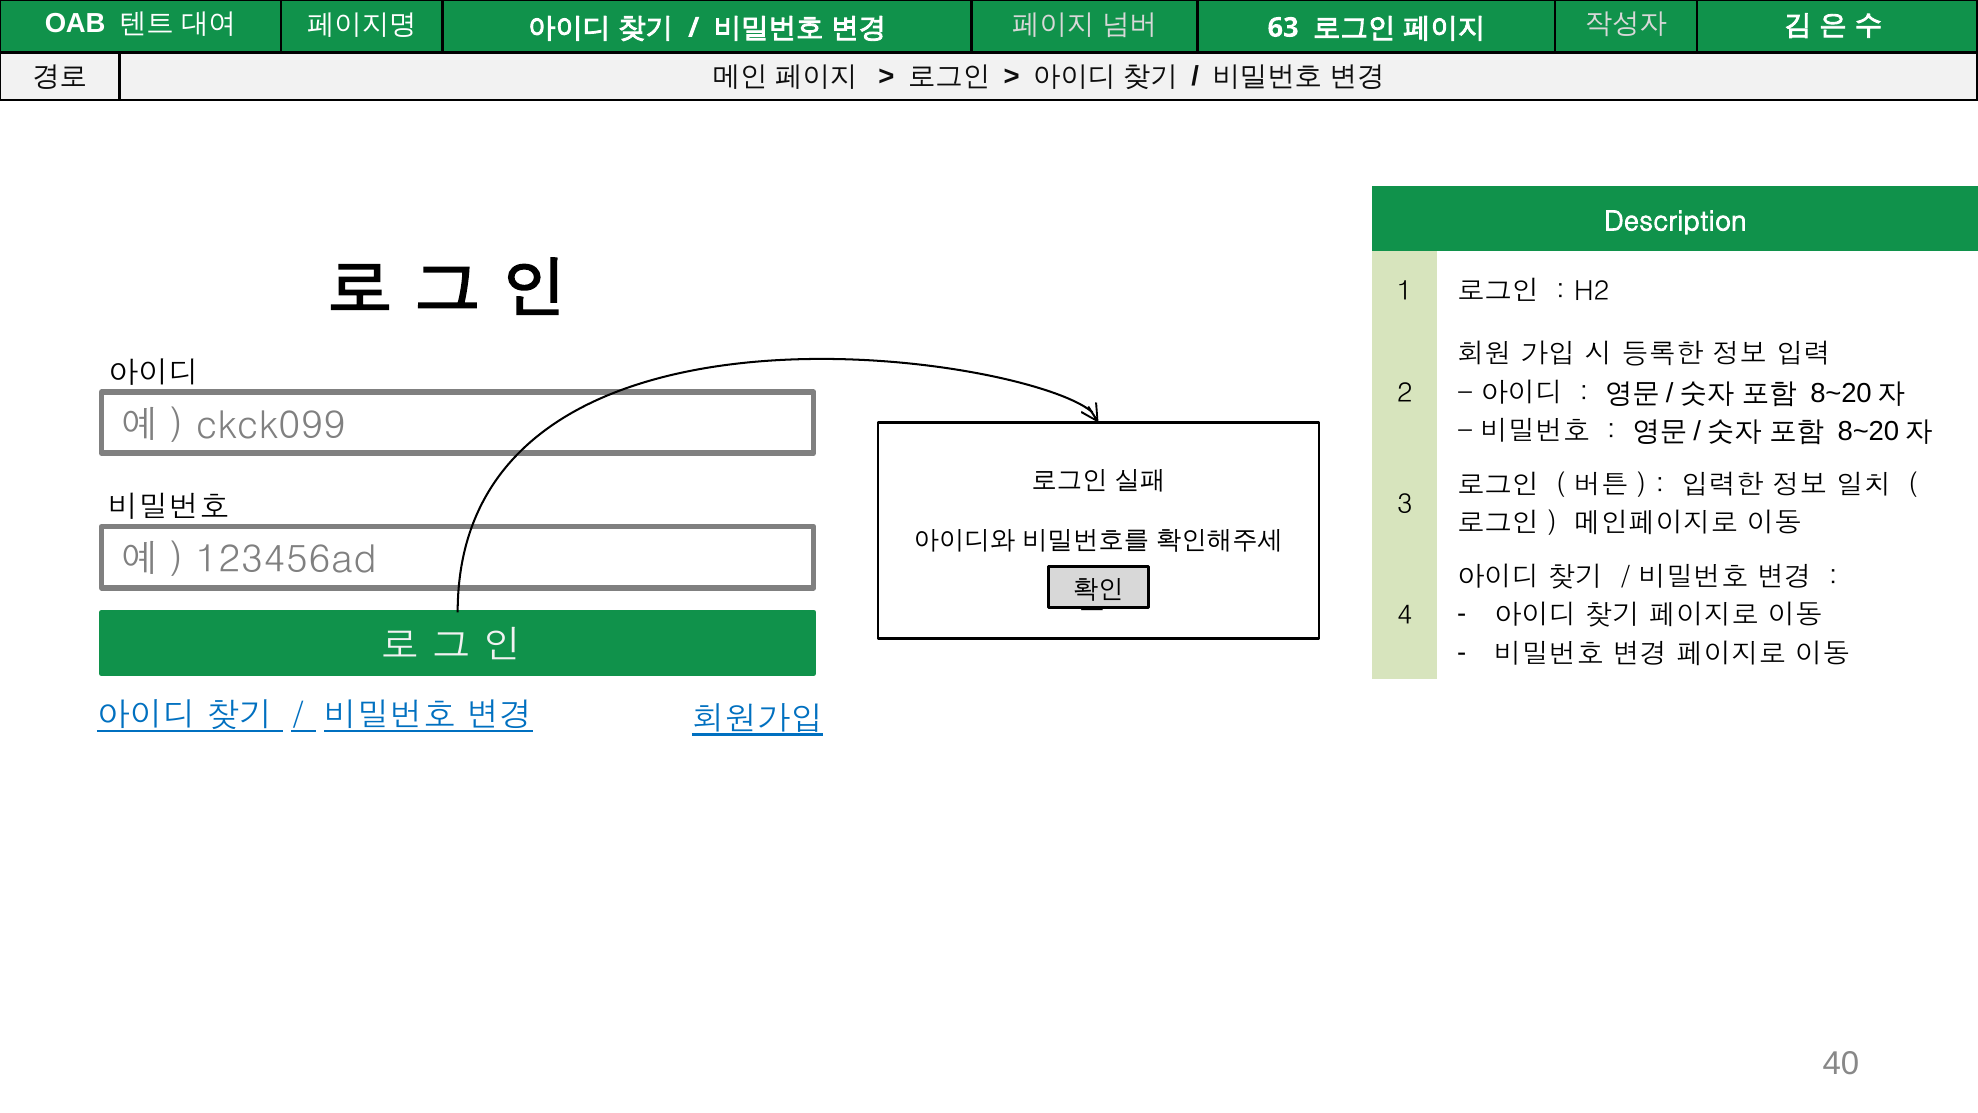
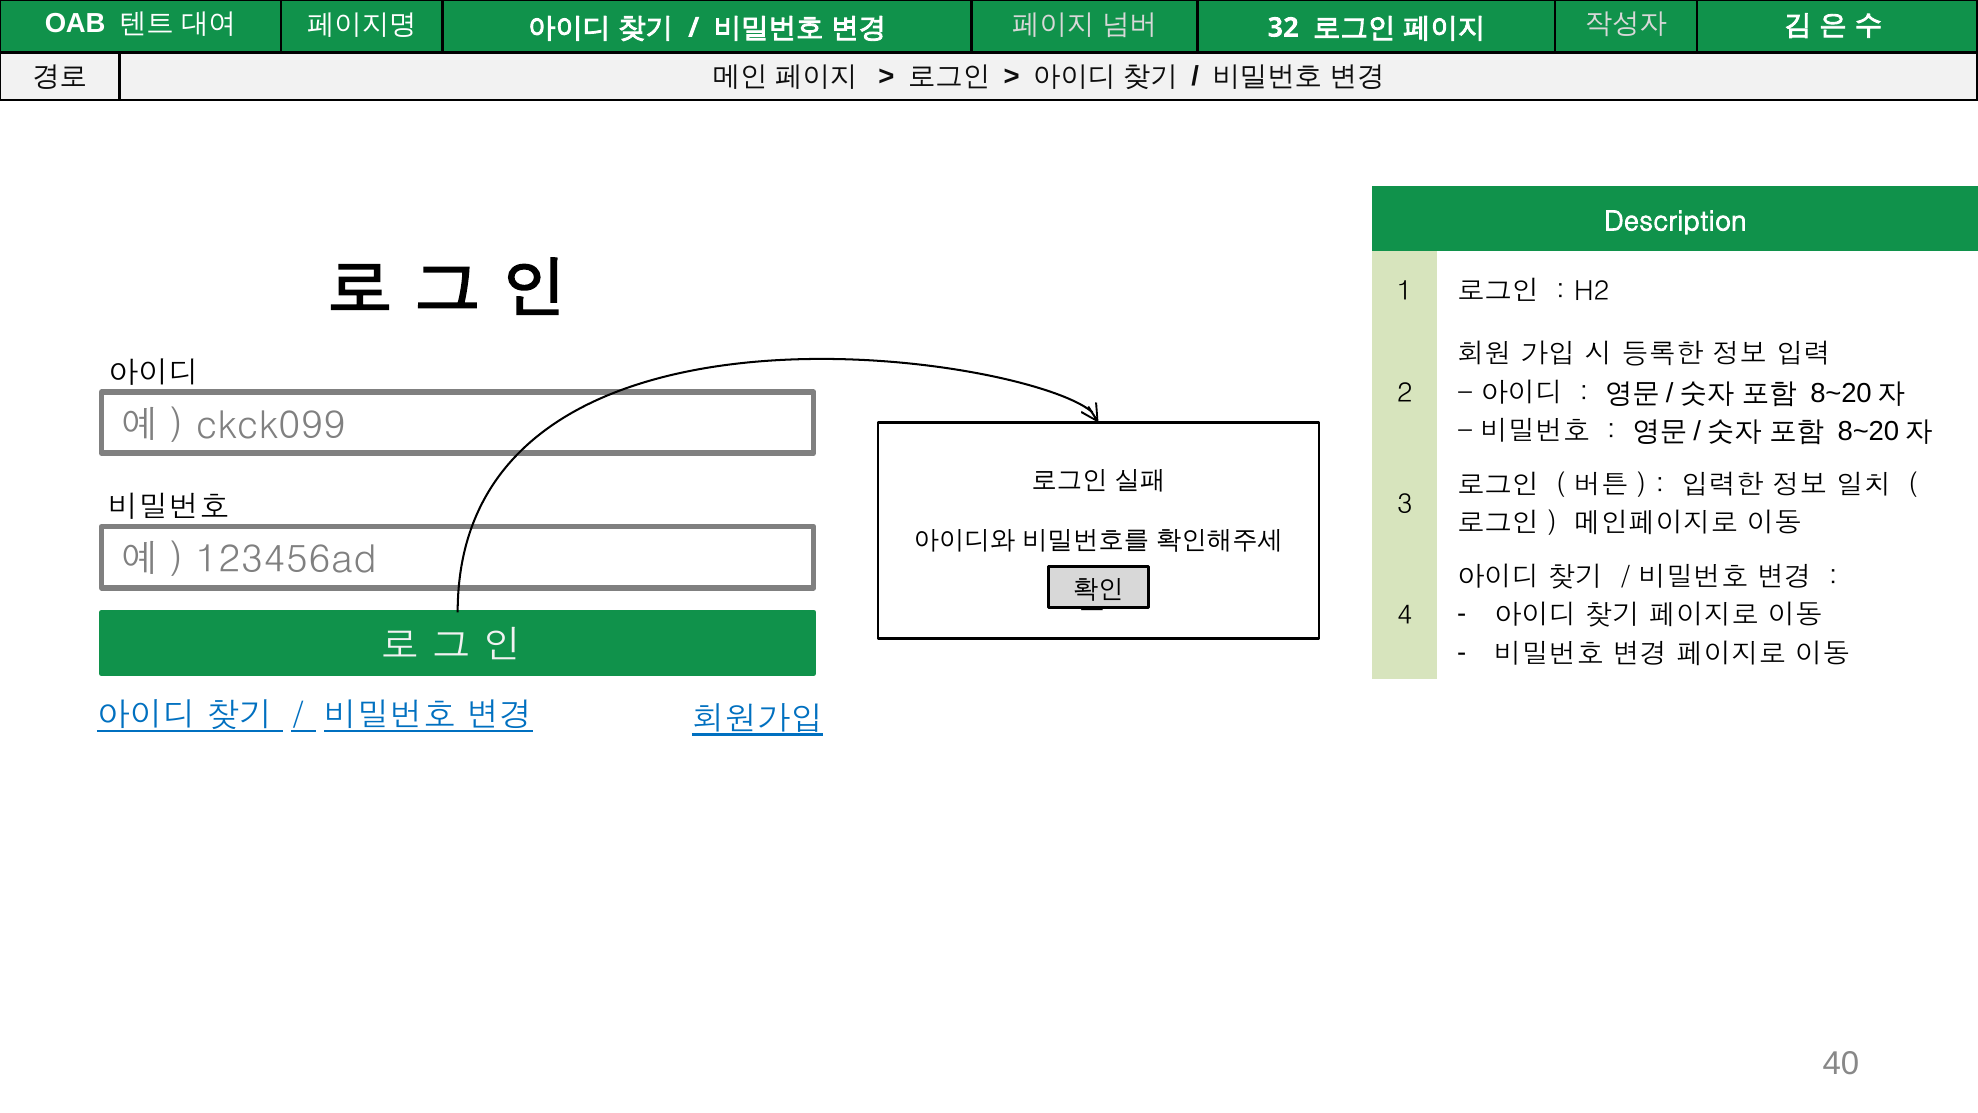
63: 63 -> 32
